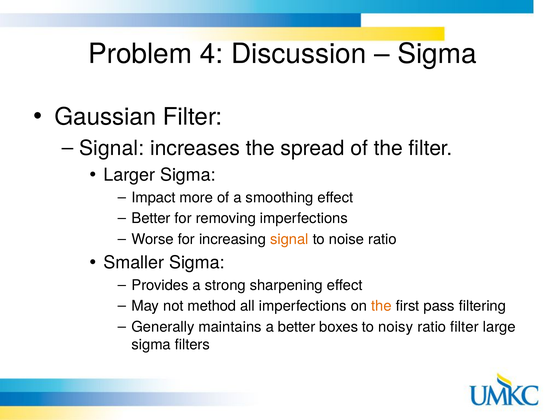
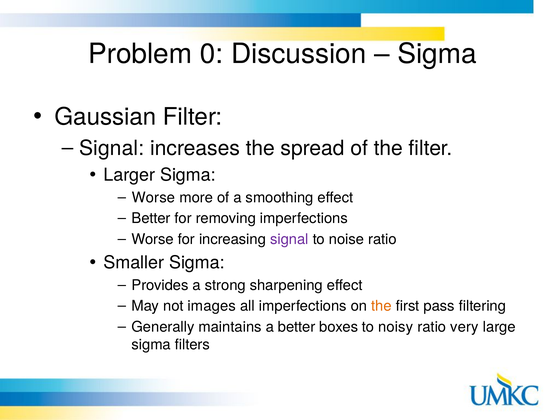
4: 4 -> 0
Impact at (154, 198): Impact -> Worse
signal at (289, 239) colour: orange -> purple
method: method -> images
ratio filter: filter -> very
